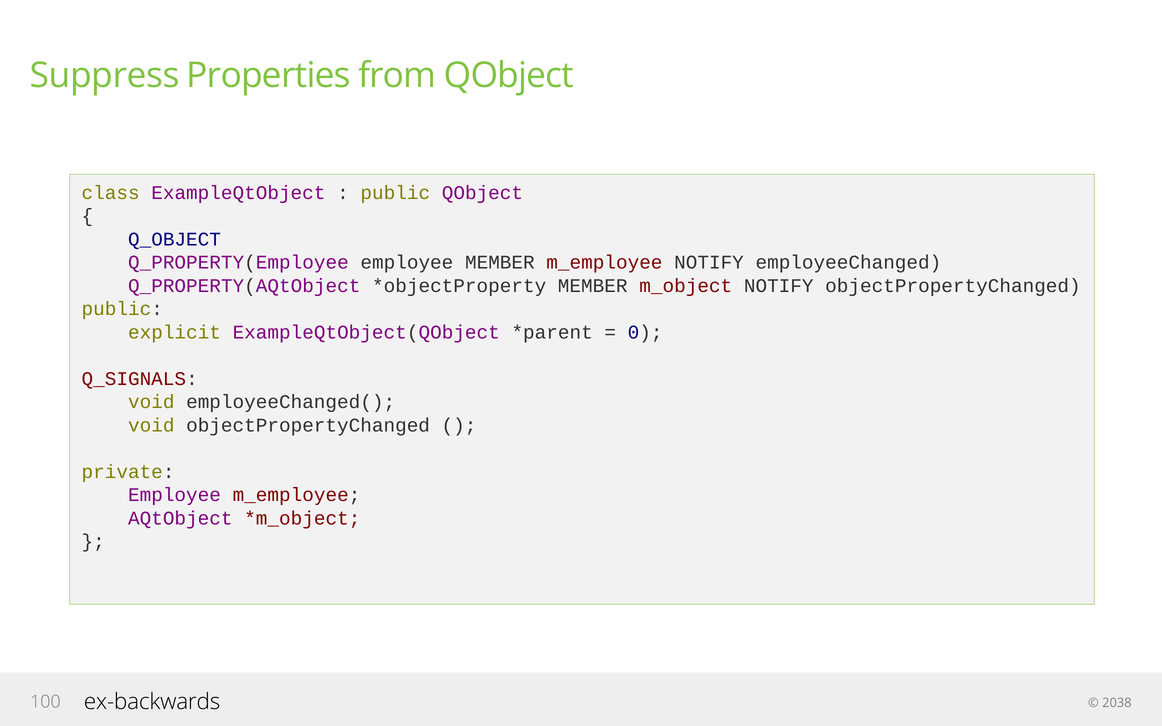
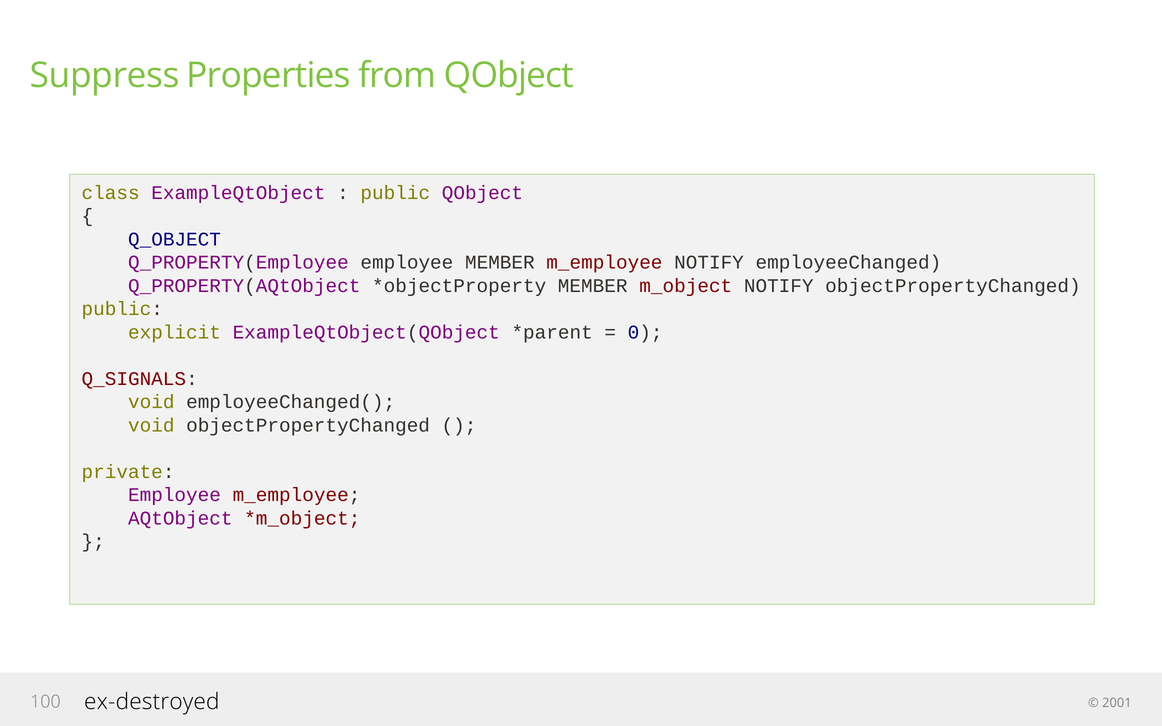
ex-backwards: ex-backwards -> ex-destroyed
2038: 2038 -> 2001
